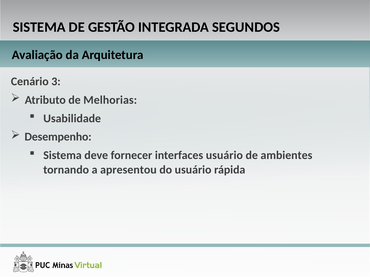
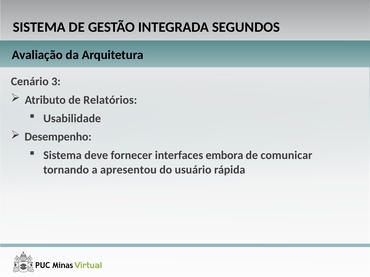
Melhorias: Melhorias -> Relatórios
interfaces usuário: usuário -> embora
ambientes: ambientes -> comunicar
